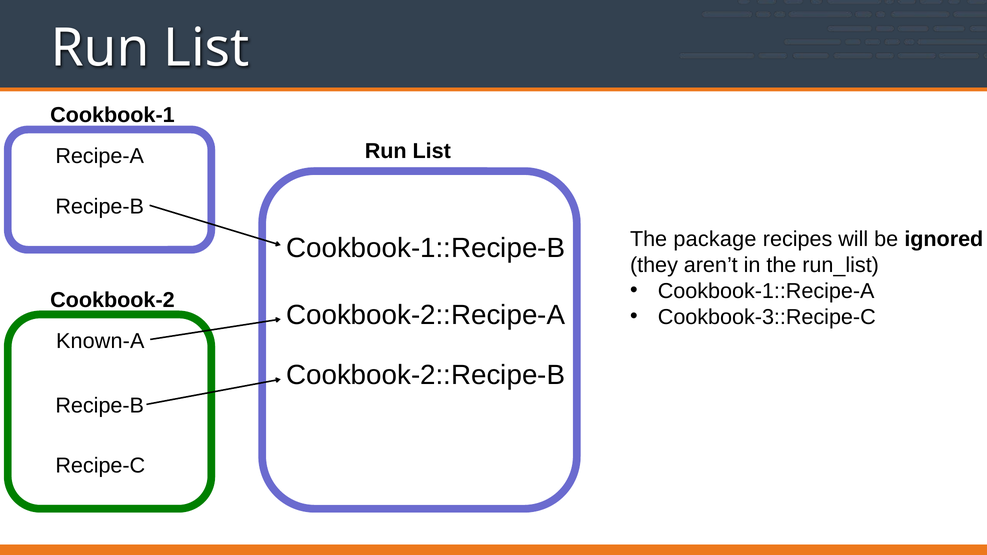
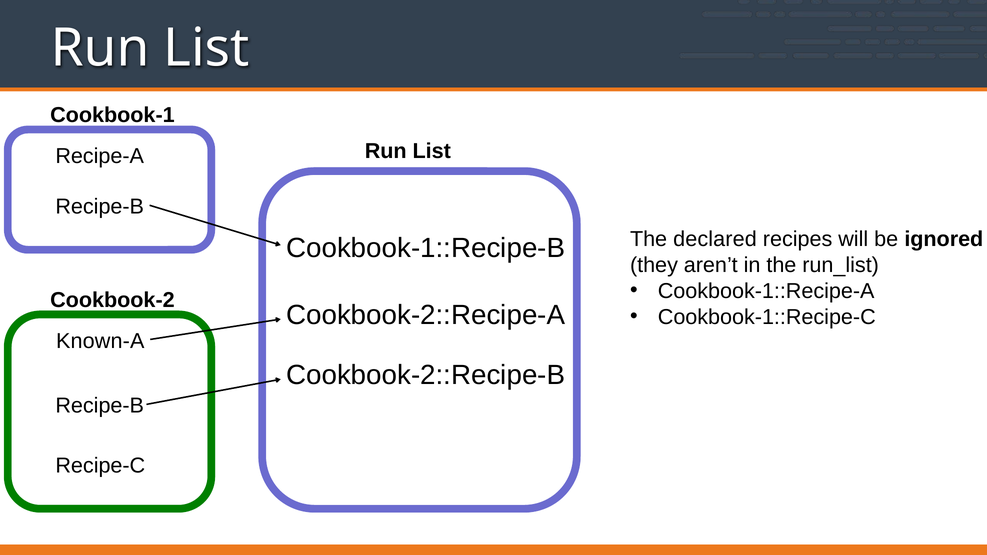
package: package -> declared
Cookbook-3::Recipe-C: Cookbook-3::Recipe-C -> Cookbook-1::Recipe-C
